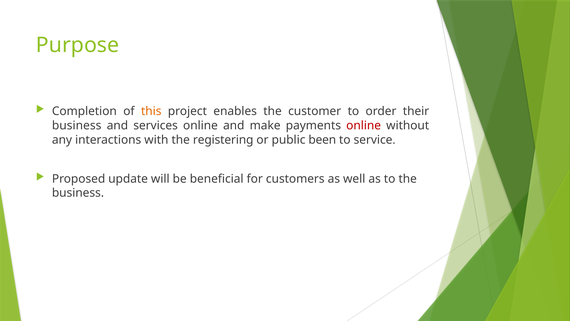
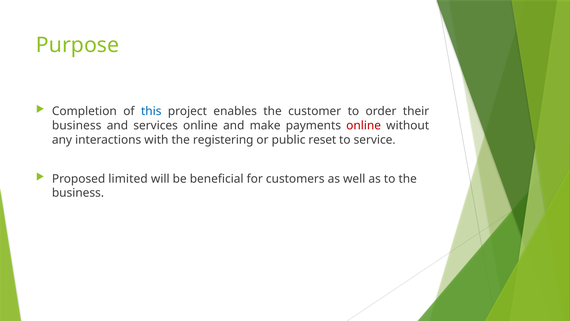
this colour: orange -> blue
been: been -> reset
update: update -> limited
